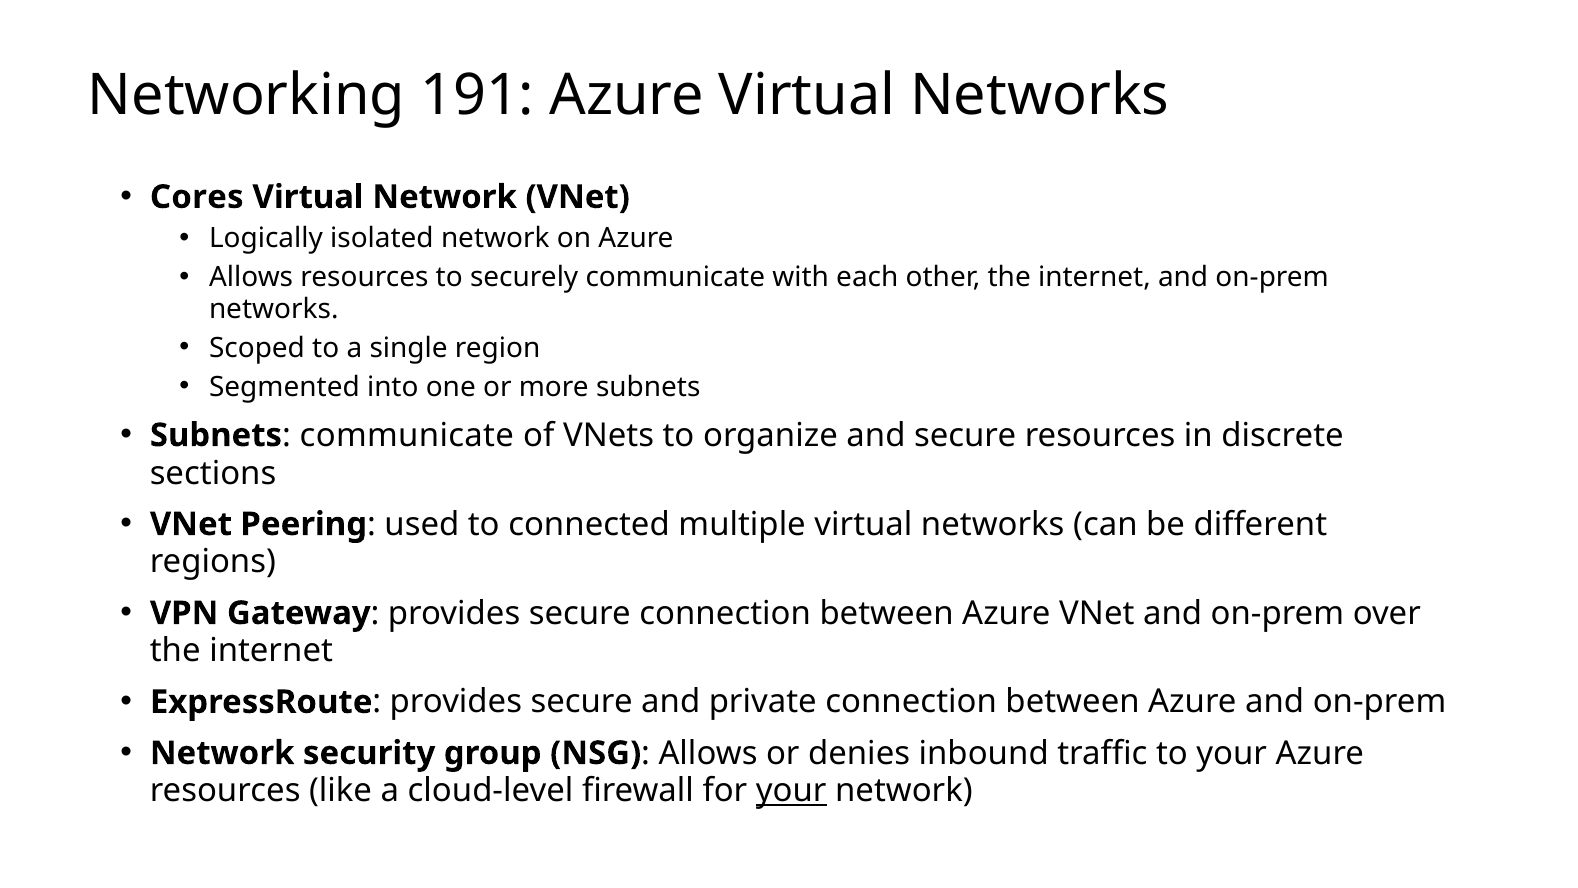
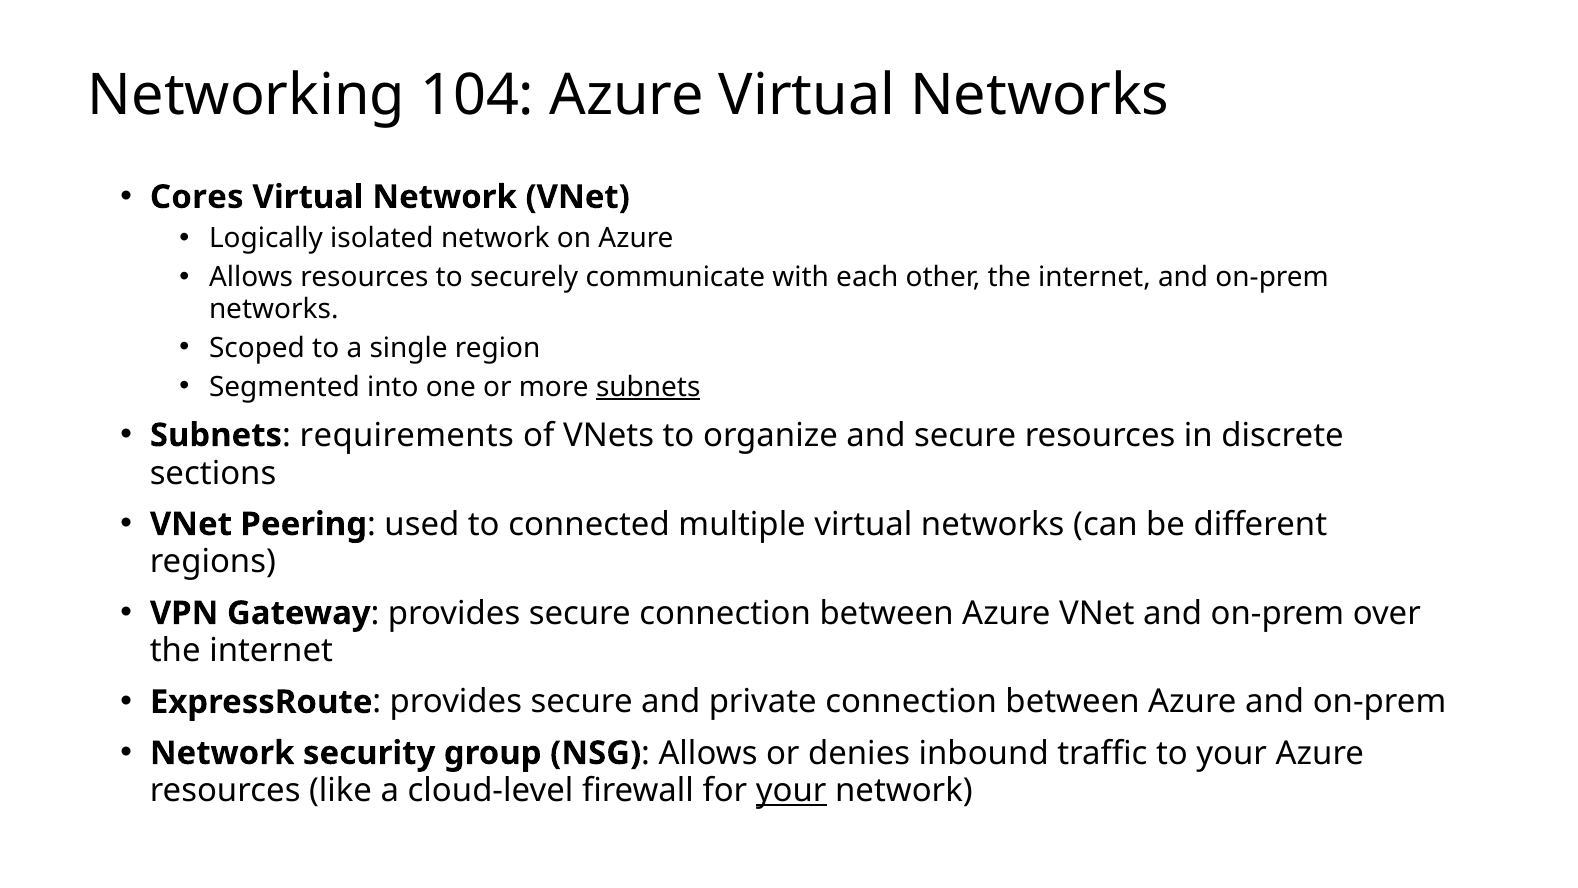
191: 191 -> 104
subnets at (648, 387) underline: none -> present
communicate at (407, 435): communicate -> requirements
